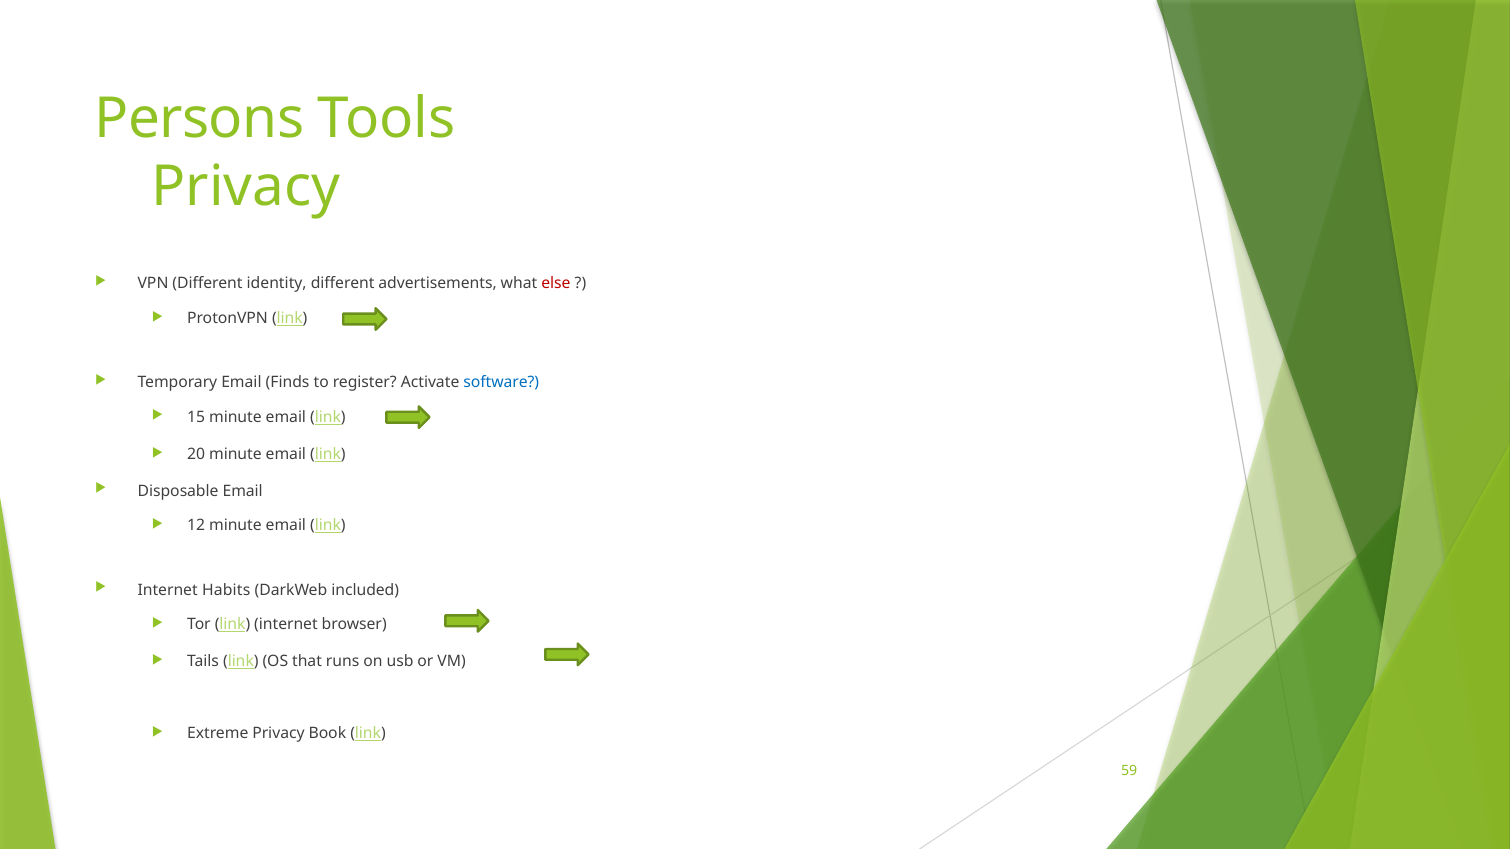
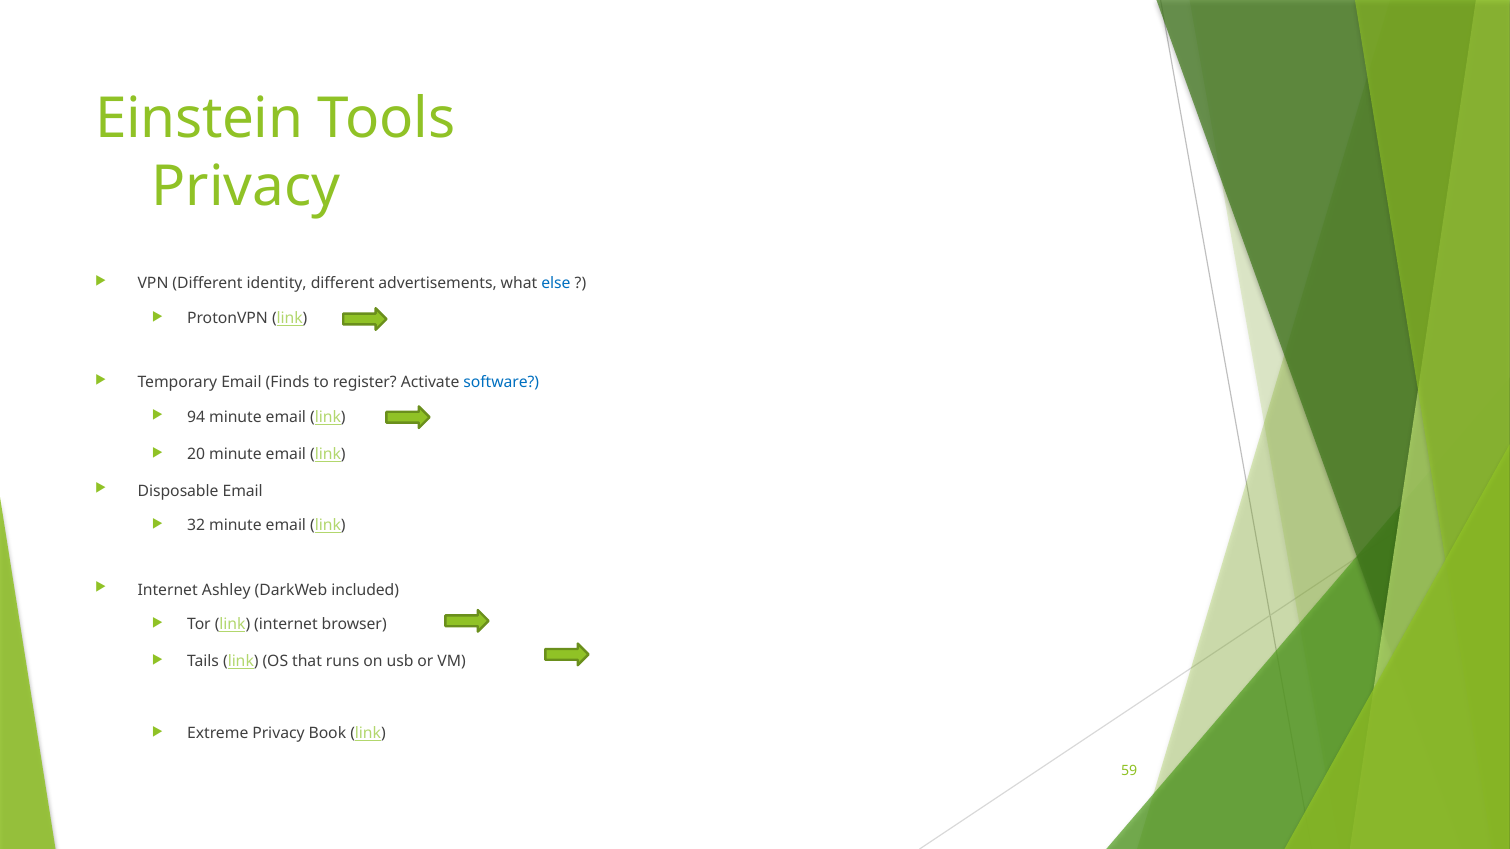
Persons: Persons -> Einstein
else colour: red -> blue
15: 15 -> 94
12: 12 -> 32
Habits: Habits -> Ashley
